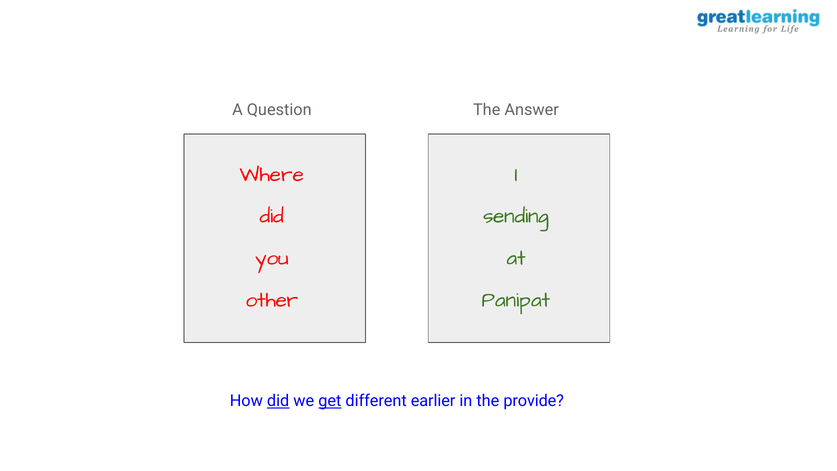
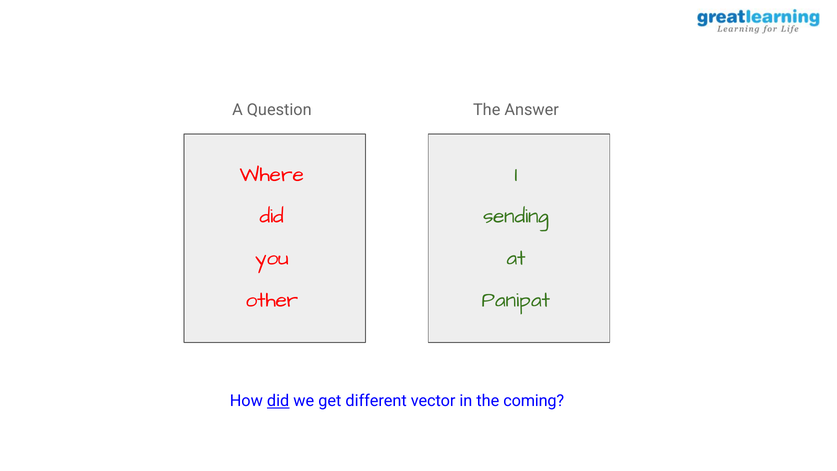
get underline: present -> none
earlier: earlier -> vector
provide: provide -> coming
